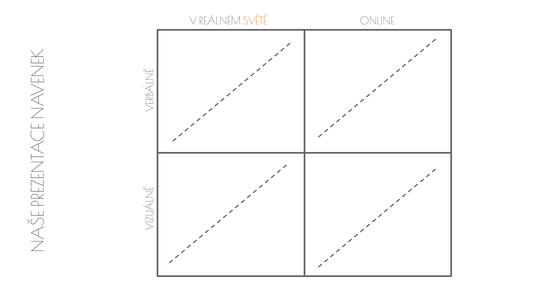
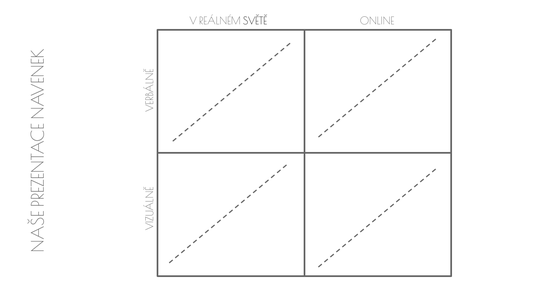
SVĚTĚ colour: orange -> black
